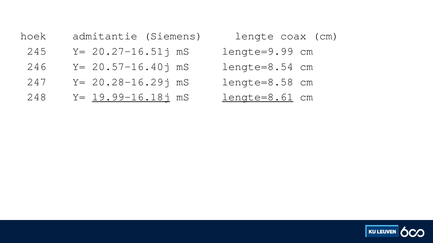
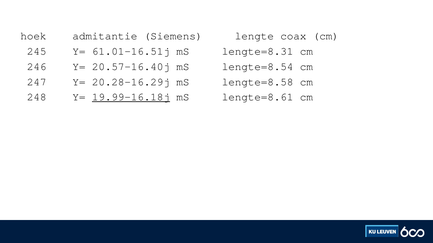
20.27-16.51j: 20.27-16.51j -> 61.01-16.51j
lengte=9.99: lengte=9.99 -> lengte=8.31
lengte=8.61 underline: present -> none
